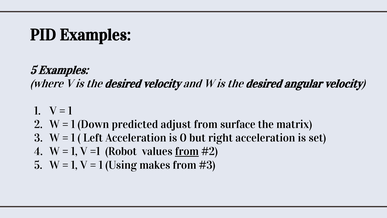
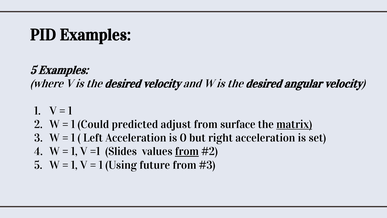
Down: Down -> Could
matrix underline: none -> present
Robot: Robot -> Slides
makes: makes -> future
